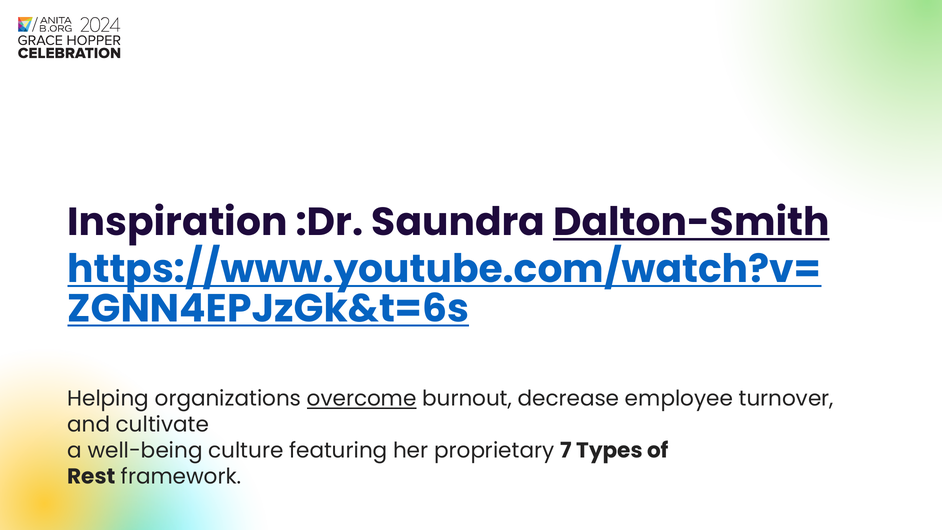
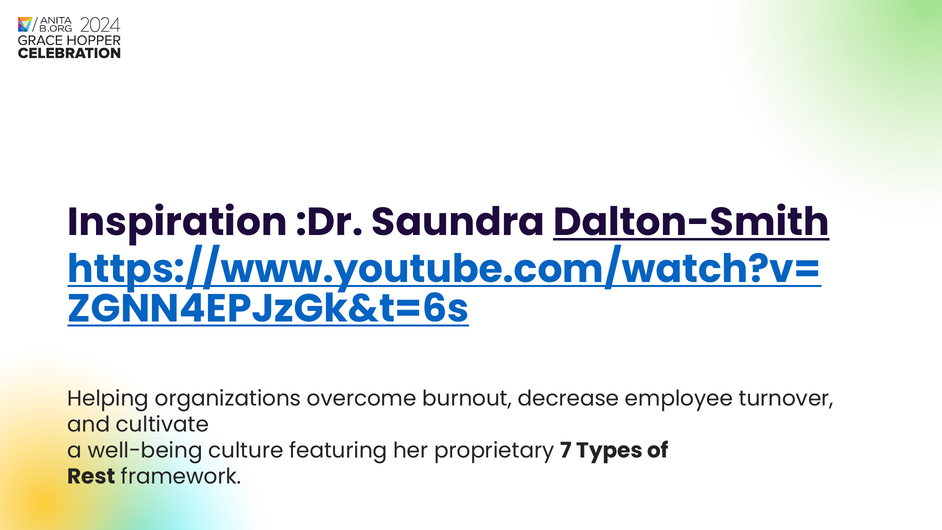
overcome underline: present -> none
